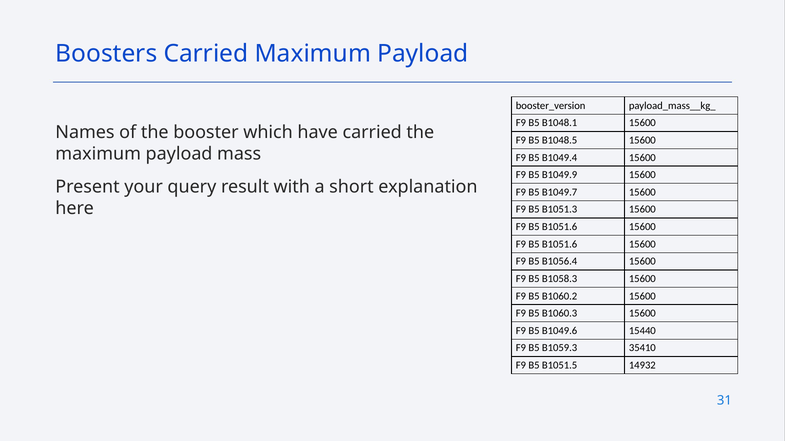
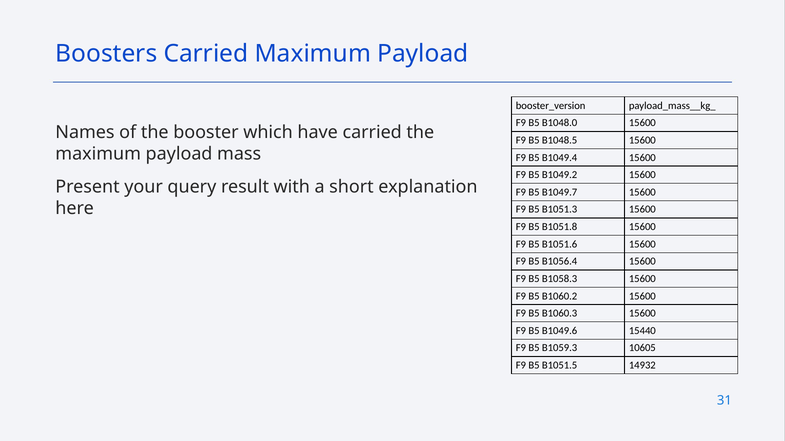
B1048.1: B1048.1 -> B1048.0
B1049.9: B1049.9 -> B1049.2
B1051.6 at (560, 227): B1051.6 -> B1051.8
35410: 35410 -> 10605
